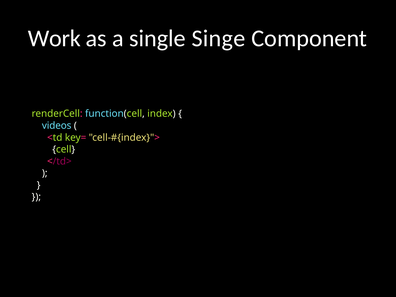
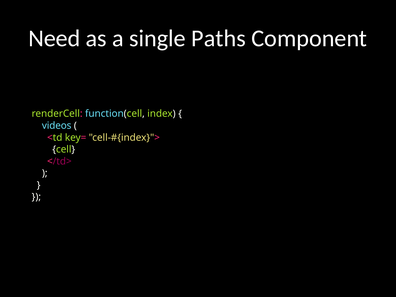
Work: Work -> Need
Singe: Singe -> Paths
